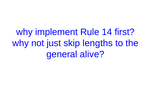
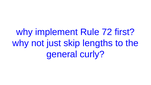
14: 14 -> 72
alive: alive -> curly
